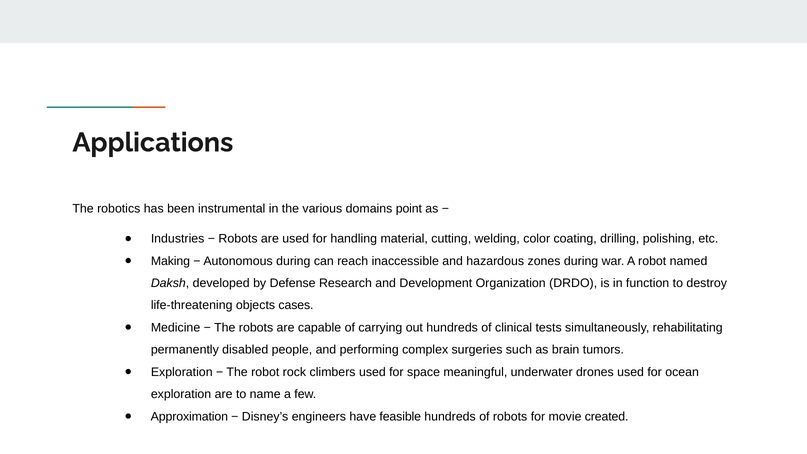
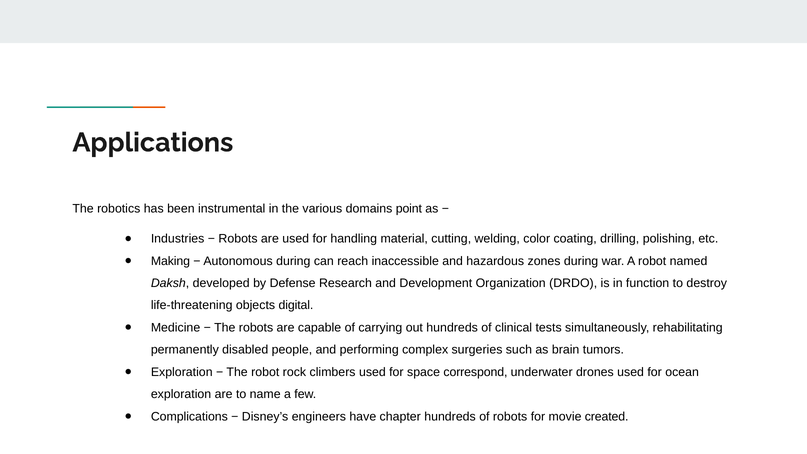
cases: cases -> digital
meaningful: meaningful -> correspond
Approximation: Approximation -> Complications
feasible: feasible -> chapter
